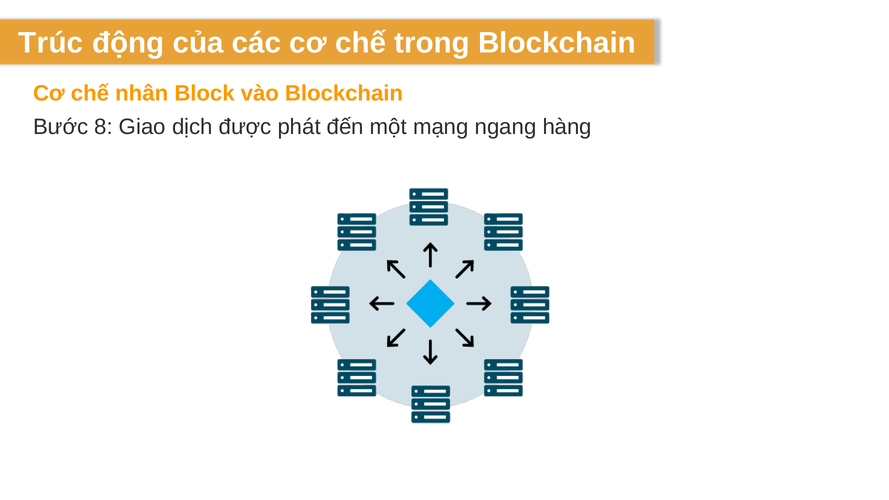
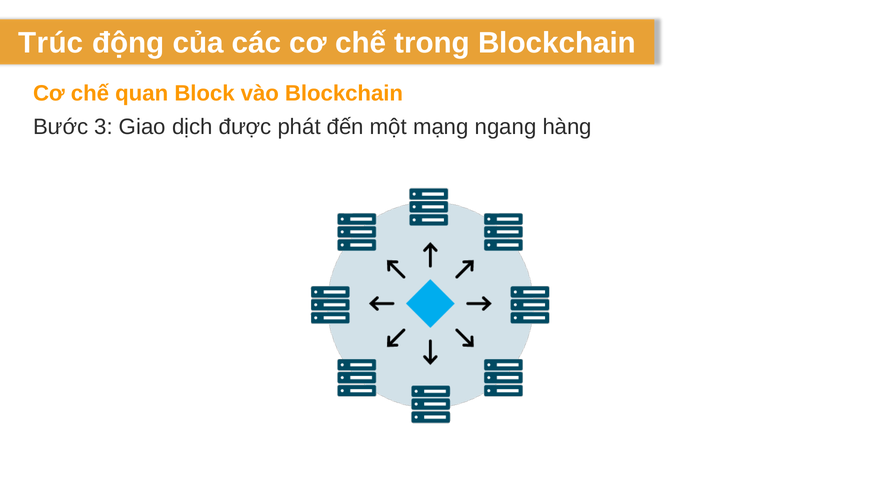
nhân: nhân -> quan
8: 8 -> 3
